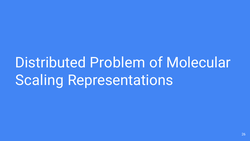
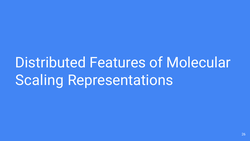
Problem: Problem -> Features
